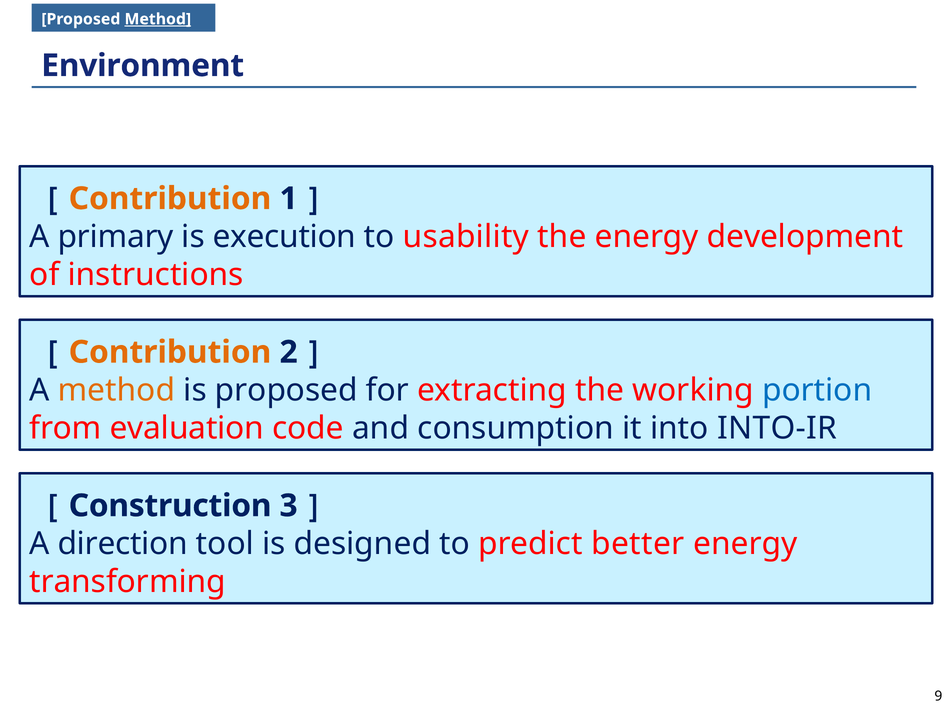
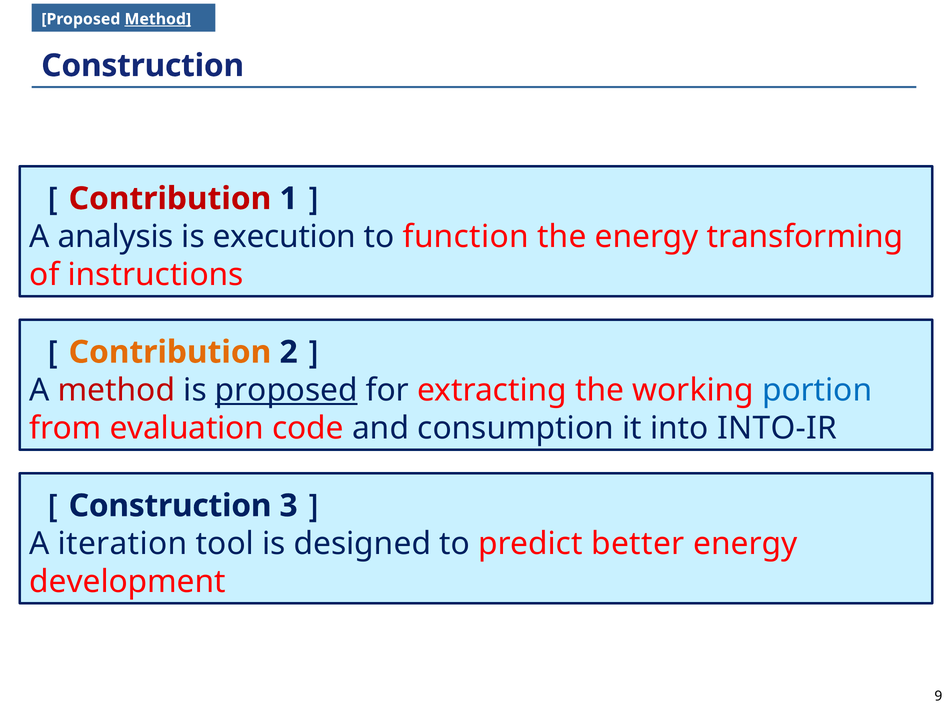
Environment at (143, 66): Environment -> Construction
Contribution at (170, 199) colour: orange -> red
primary: primary -> analysis
usability: usability -> function
development: development -> transforming
method at (116, 390) colour: orange -> red
proposed at (286, 390) underline: none -> present
direction: direction -> iteration
transforming: transforming -> development
